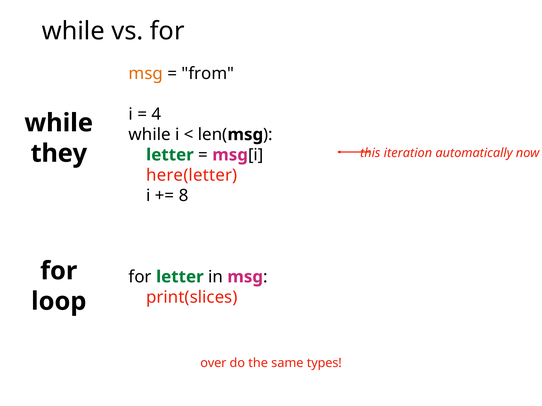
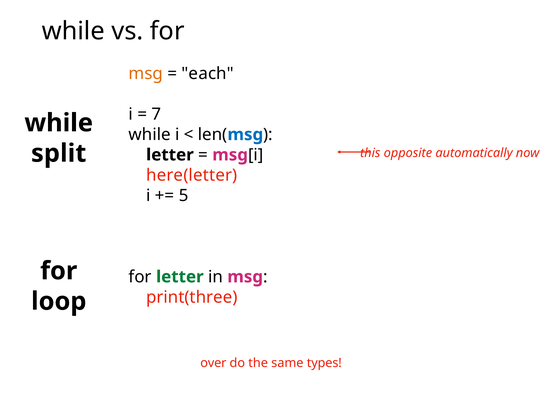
from: from -> each
4: 4 -> 7
msg at (245, 135) colour: black -> blue
they: they -> split
iteration: iteration -> opposite
letter at (170, 155) colour: green -> black
8: 8 -> 5
print(slices: print(slices -> print(three
